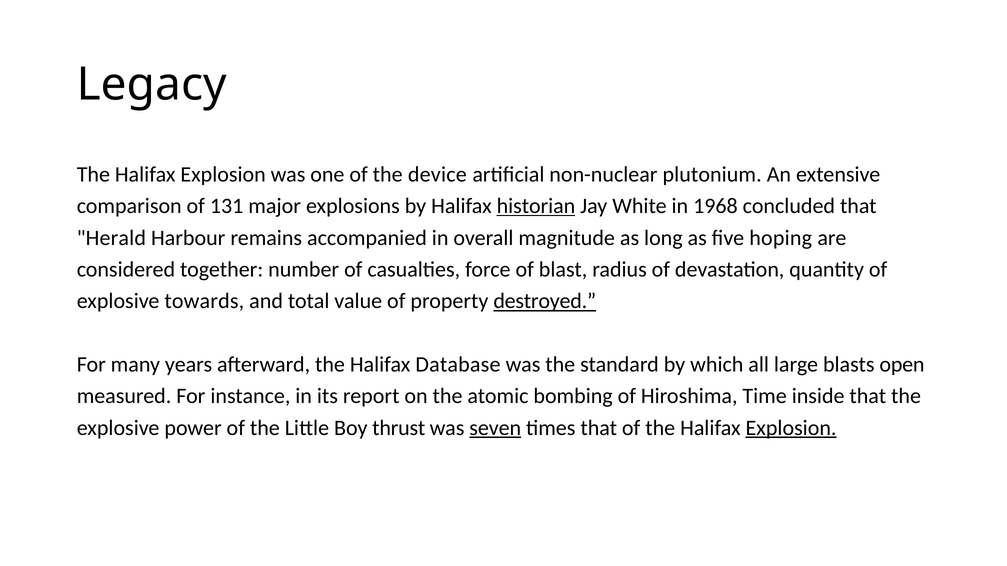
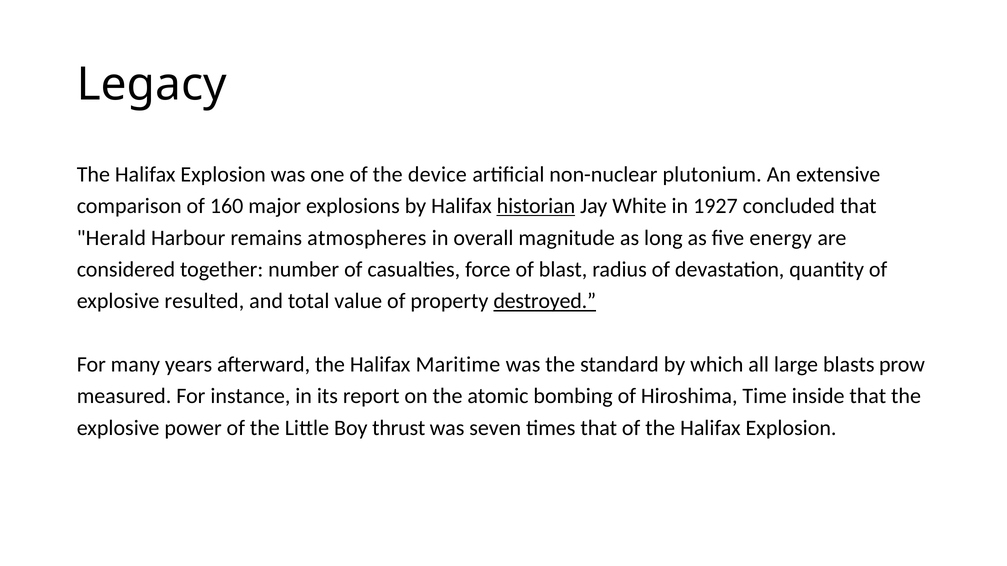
131: 131 -> 160
1968: 1968 -> 1927
accompanied: accompanied -> atmospheres
hoping: hoping -> energy
towards: towards -> resulted
Database: Database -> Maritime
open: open -> prow
seven underline: present -> none
Explosion at (791, 428) underline: present -> none
